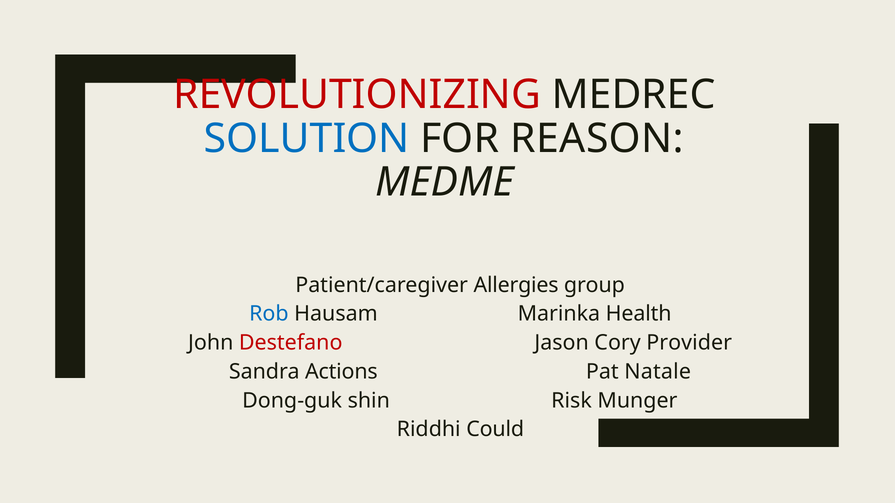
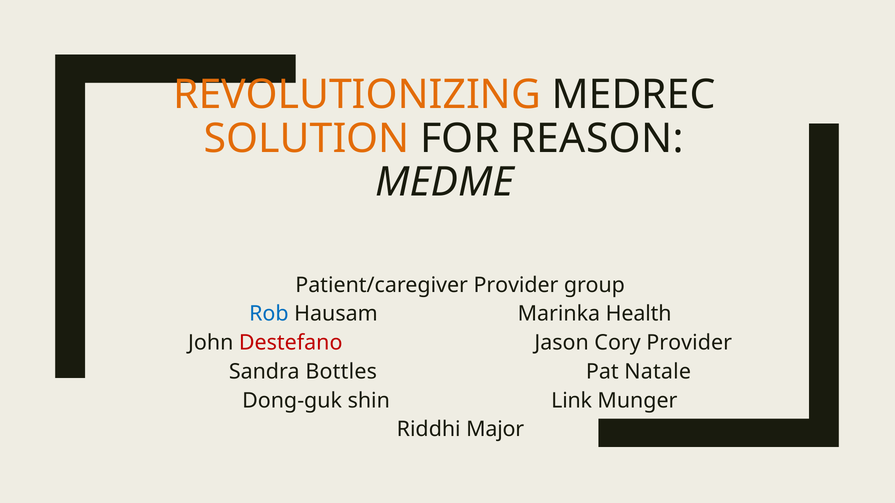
REVOLUTIONIZING colour: red -> orange
SOLUTION colour: blue -> orange
Patient/caregiver Allergies: Allergies -> Provider
Actions: Actions -> Bottles
Risk: Risk -> Link
Could: Could -> Major
